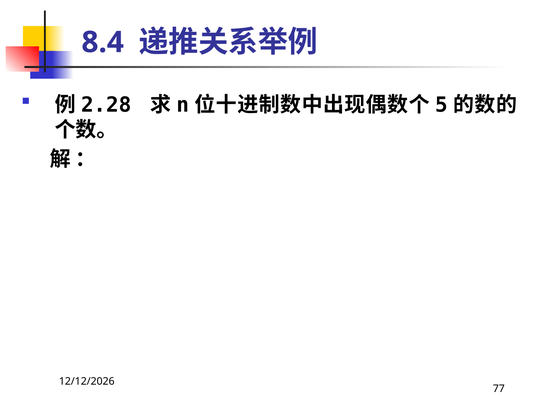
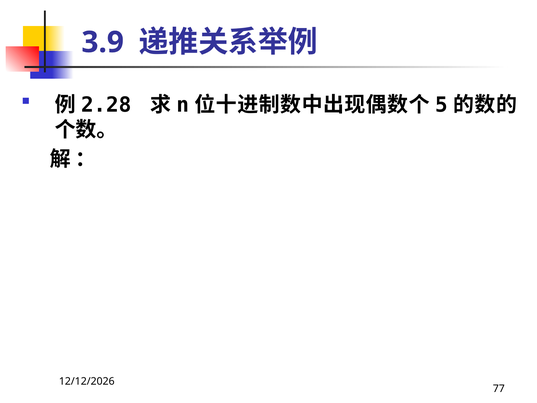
8.4: 8.4 -> 3.9
